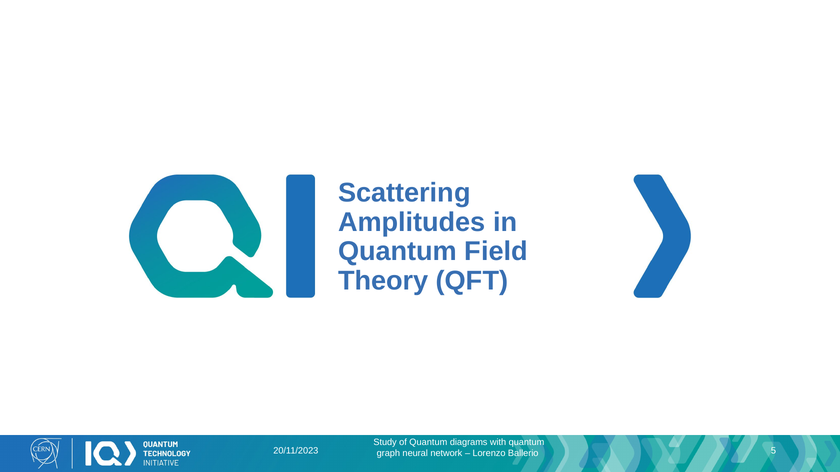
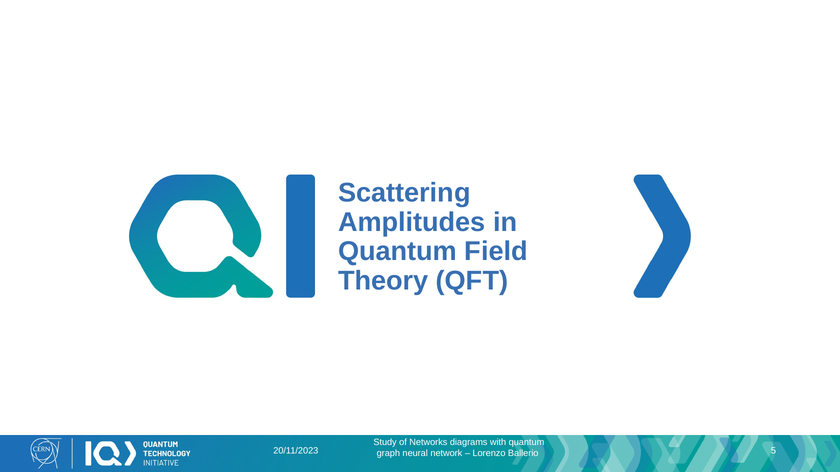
of Quantum: Quantum -> Networks
